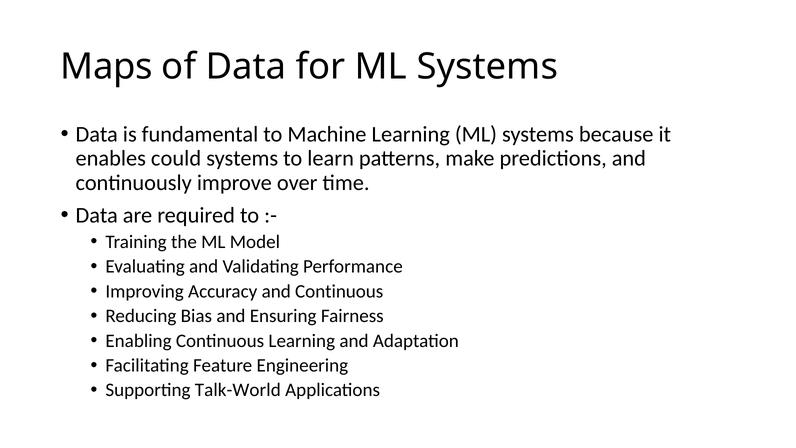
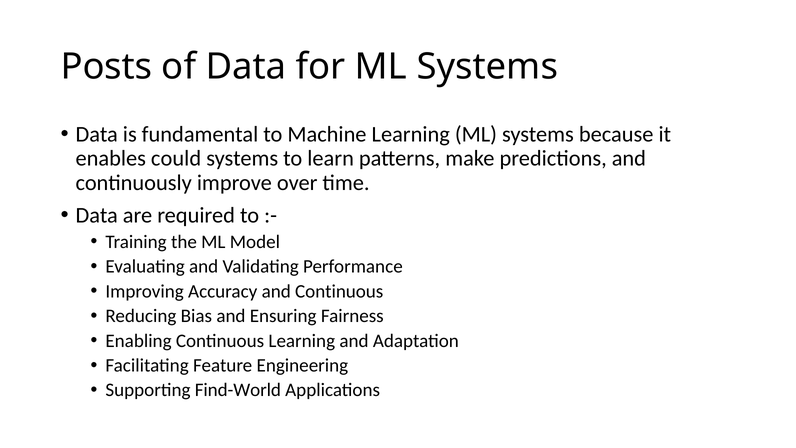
Maps: Maps -> Posts
Talk-World: Talk-World -> Find-World
